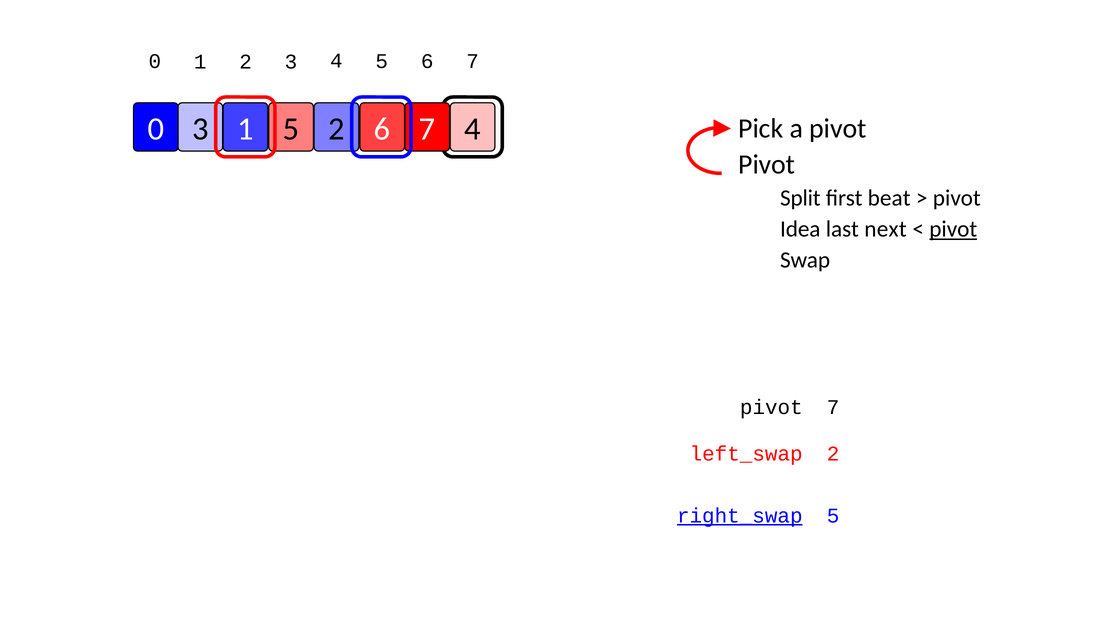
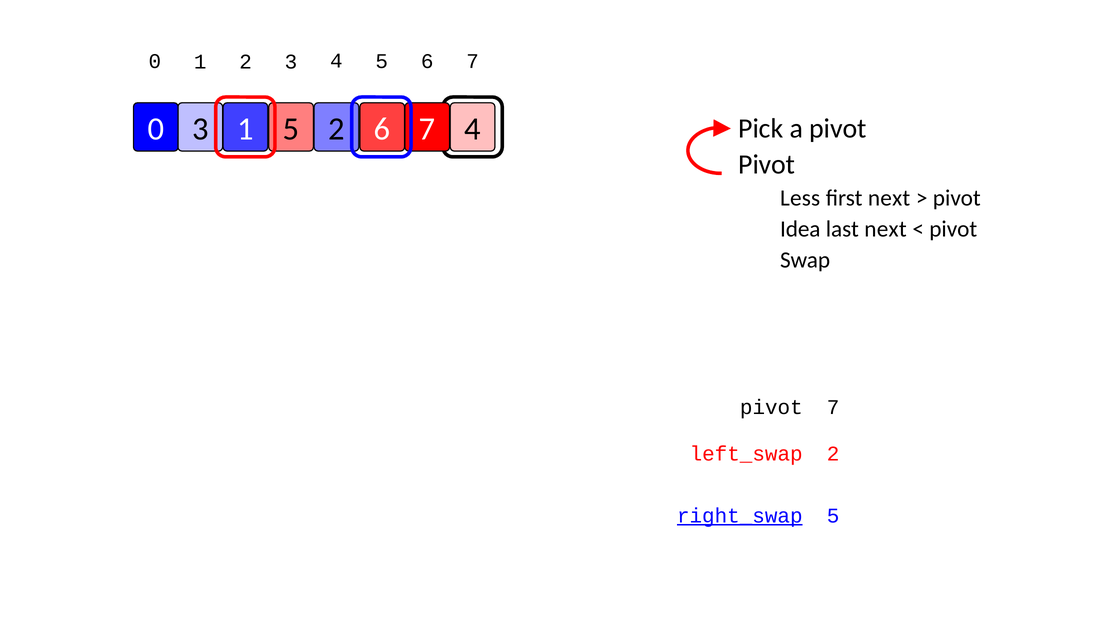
Split: Split -> Less
first beat: beat -> next
pivot at (953, 229) underline: present -> none
